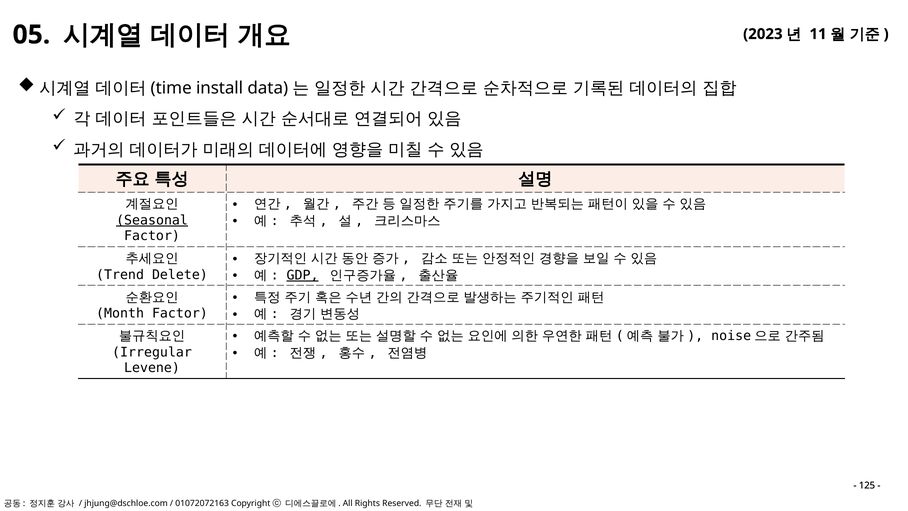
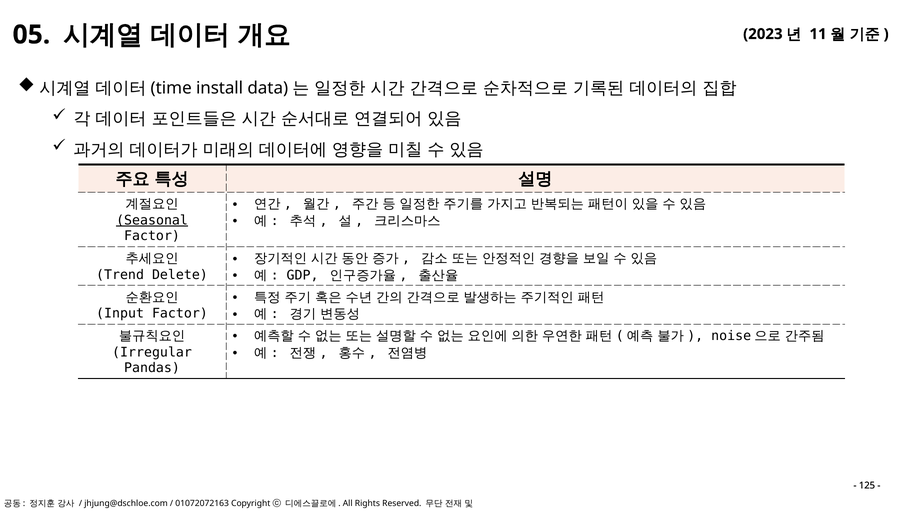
GDP underline: present -> none
Month: Month -> Input
Levene: Levene -> Pandas
